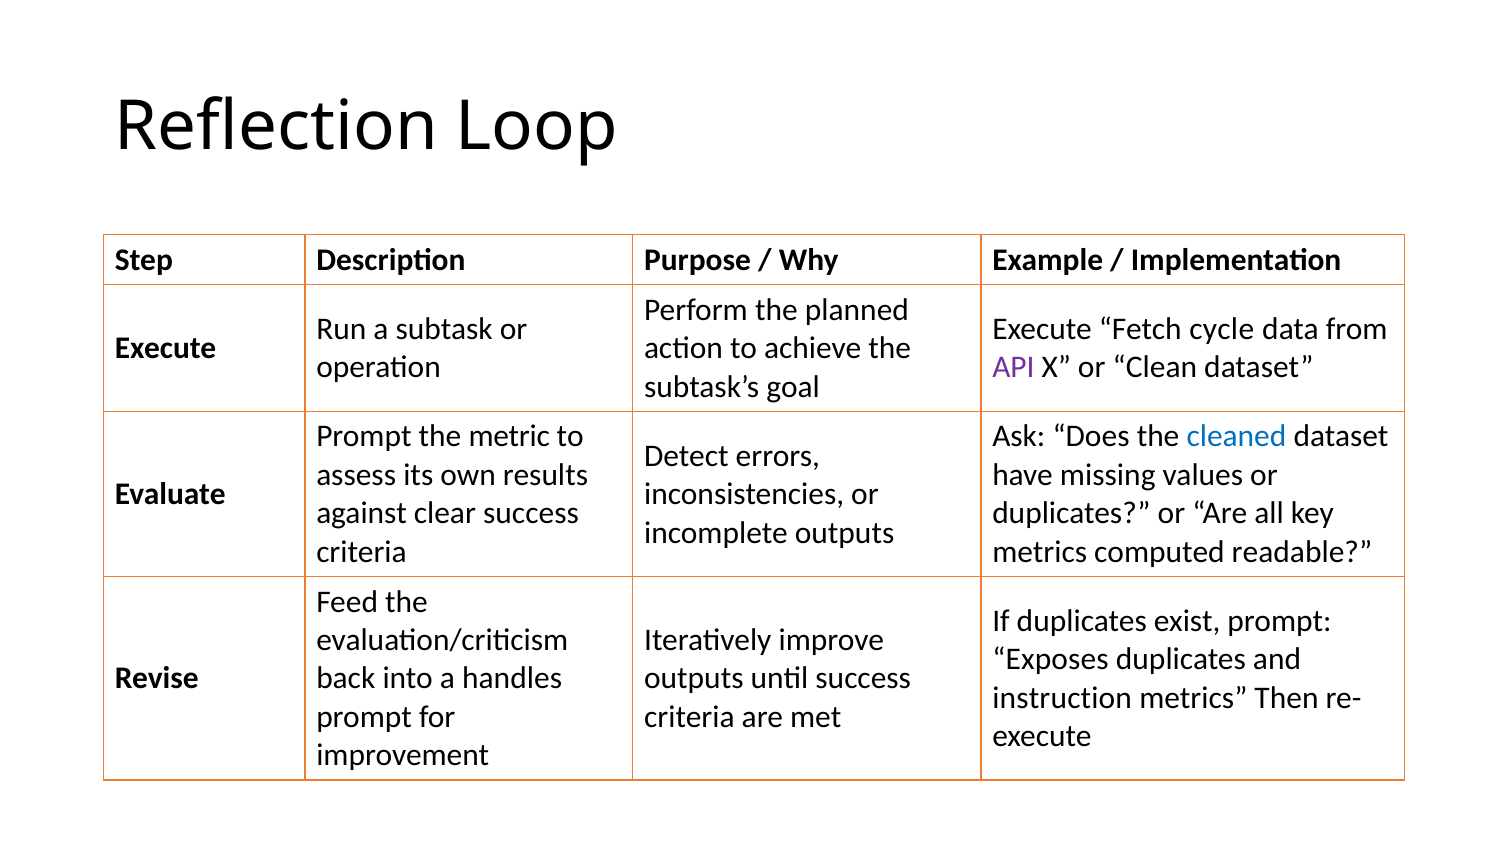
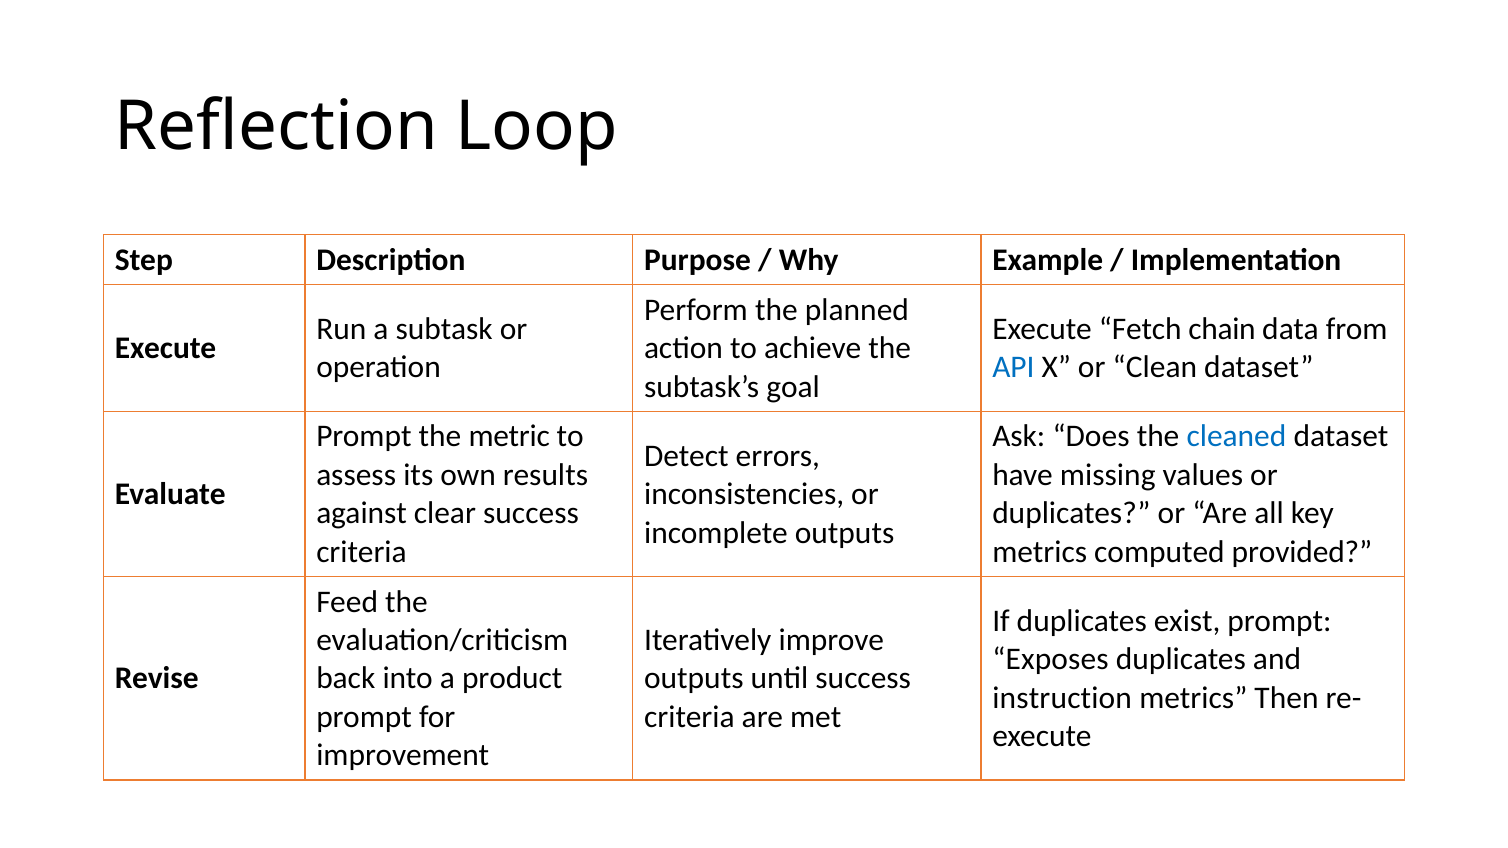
cycle: cycle -> chain
API colour: purple -> blue
readable: readable -> provided
handles: handles -> product
